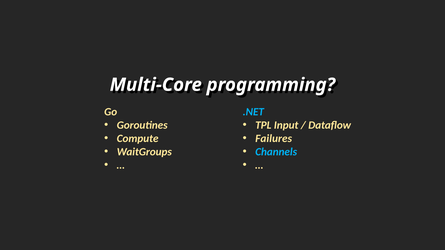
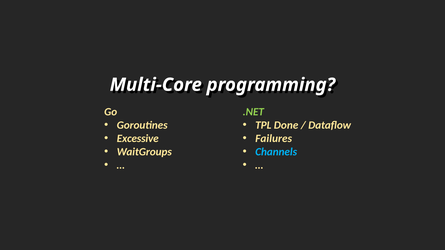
.NET colour: light blue -> light green
Input: Input -> Done
Compute: Compute -> Excessive
